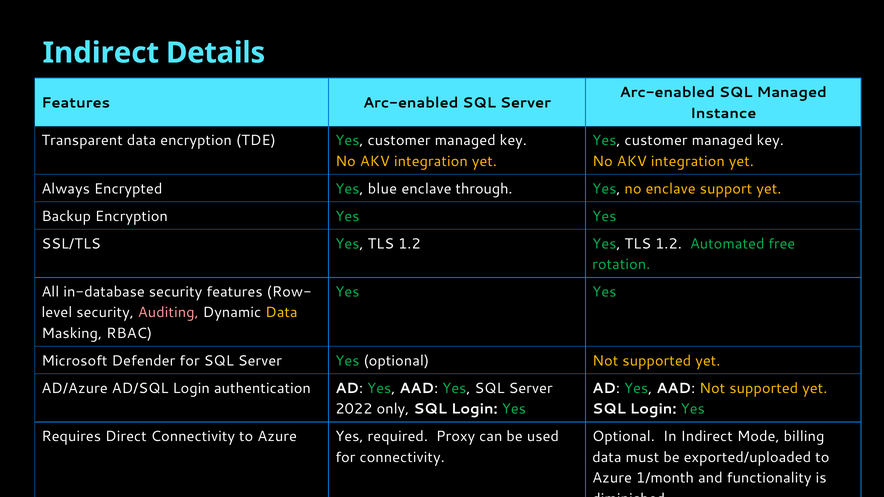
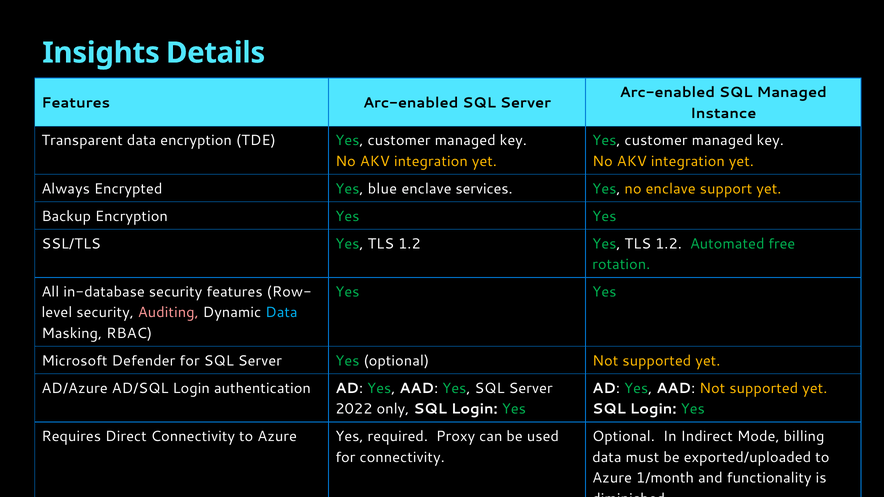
Indirect at (101, 53): Indirect -> Insights
through: through -> services
Data at (281, 313) colour: yellow -> light blue
